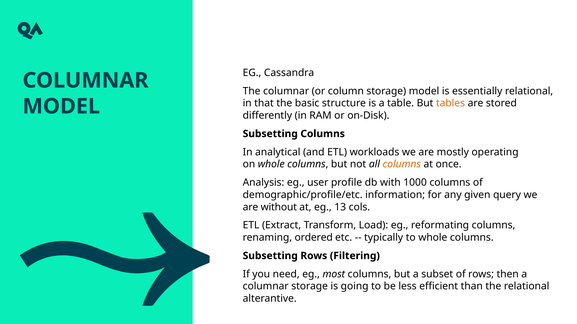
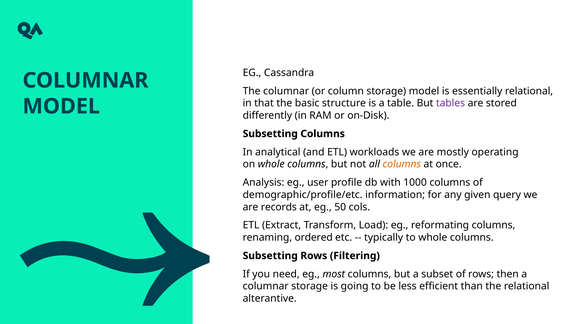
tables colour: orange -> purple
without: without -> records
13: 13 -> 50
